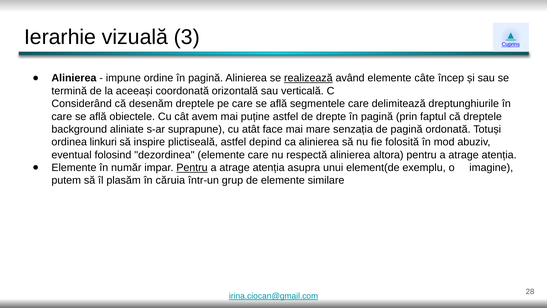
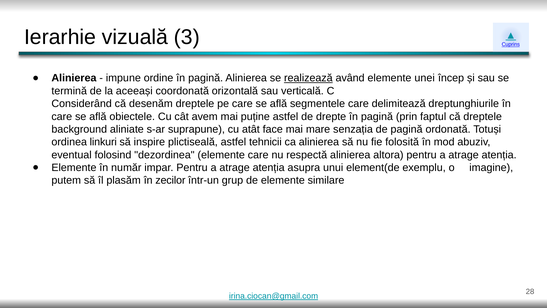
câte: câte -> unei
depind: depind -> tehnicii
Pentru at (192, 167) underline: present -> none
căruia: căruia -> zecilor
